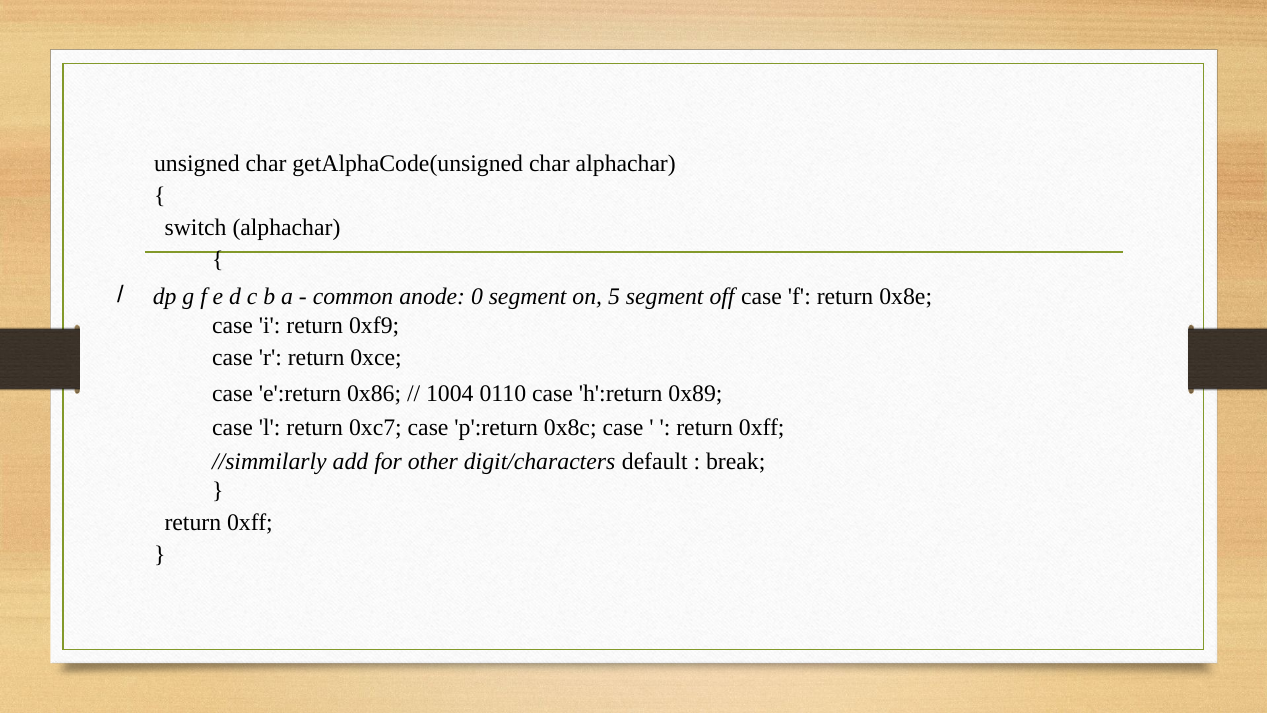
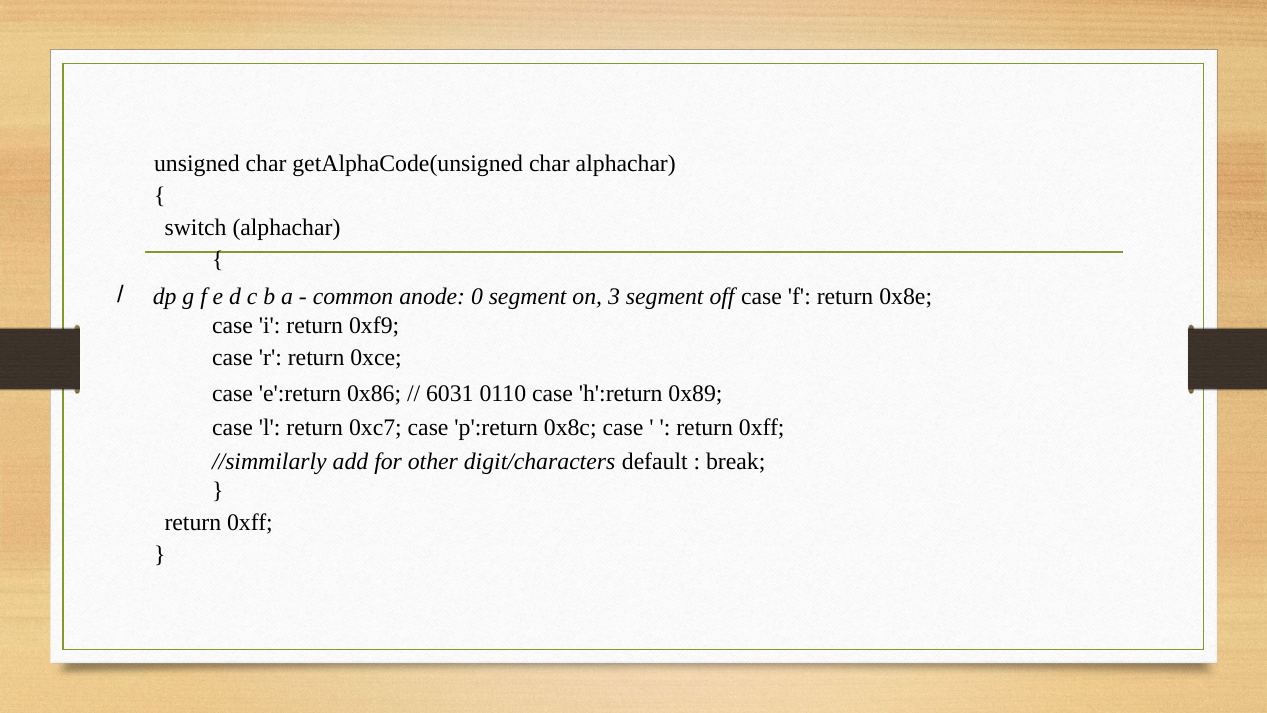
5: 5 -> 3
1004: 1004 -> 6031
